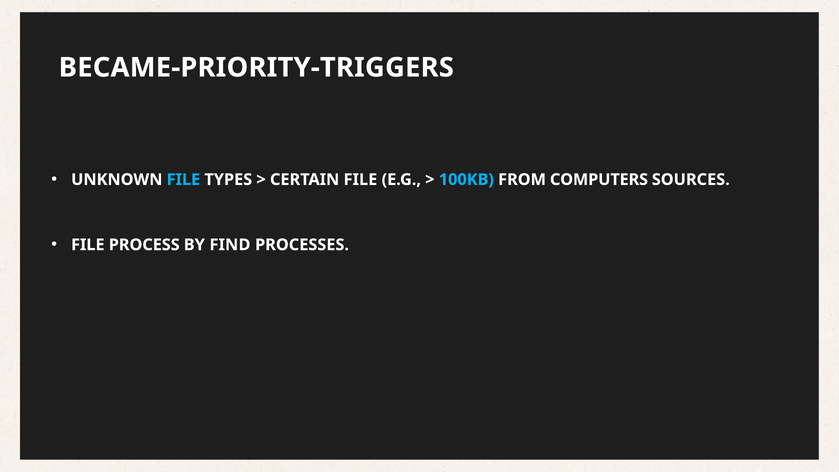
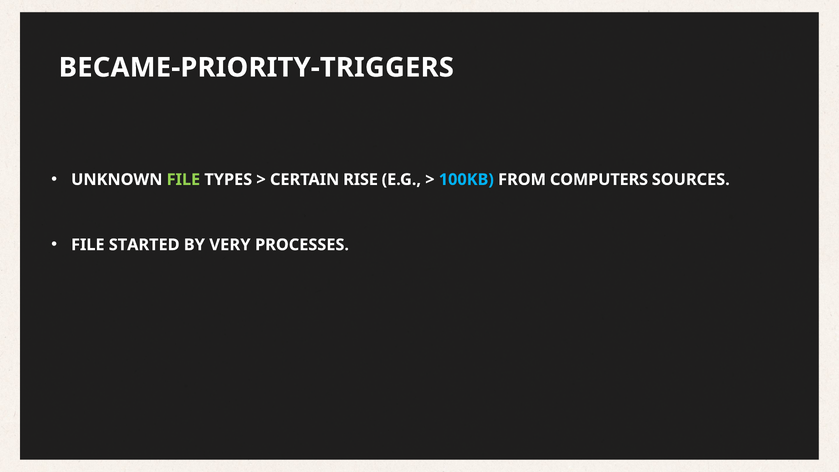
FILE at (183, 180) colour: light blue -> light green
CERTAIN FILE: FILE -> RISE
PROCESS: PROCESS -> STARTED
FIND: FIND -> VERY
